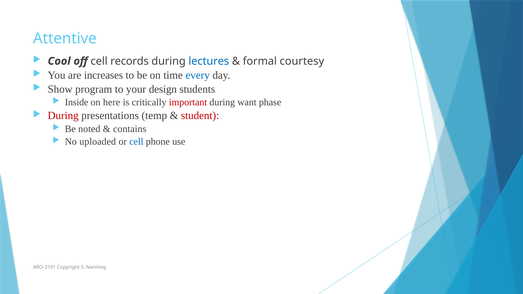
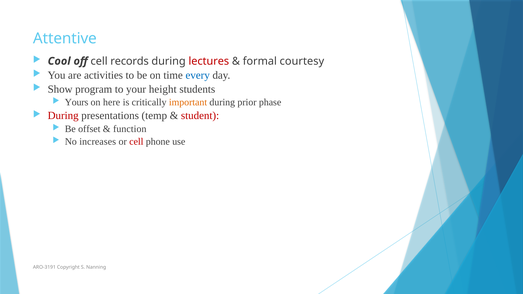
lectures colour: blue -> red
increases: increases -> activities
design: design -> height
Inside: Inside -> Yours
important colour: red -> orange
want: want -> prior
noted: noted -> offset
contains: contains -> function
uploaded: uploaded -> increases
cell at (136, 142) colour: blue -> red
